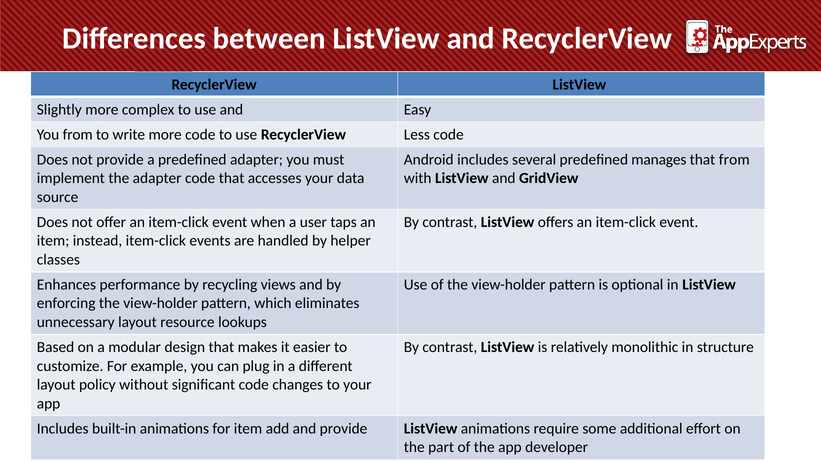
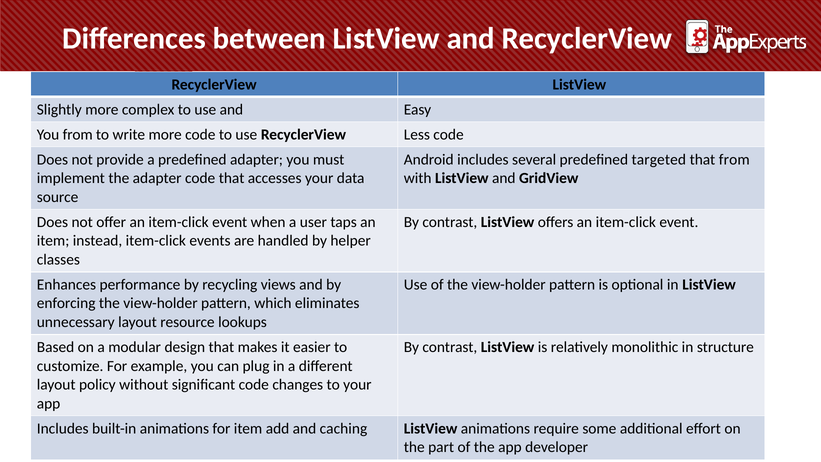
manages: manages -> targeted
and provide: provide -> caching
